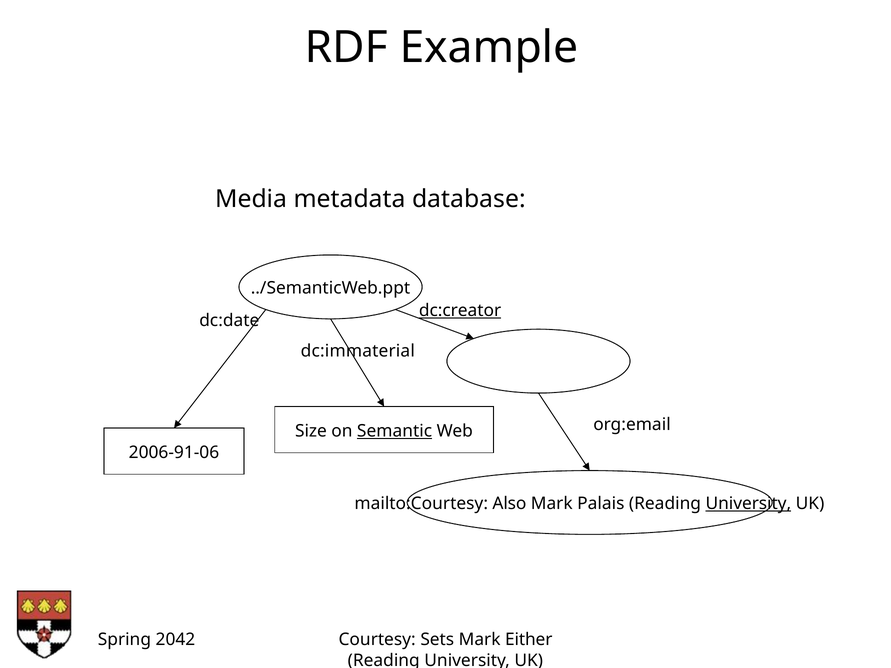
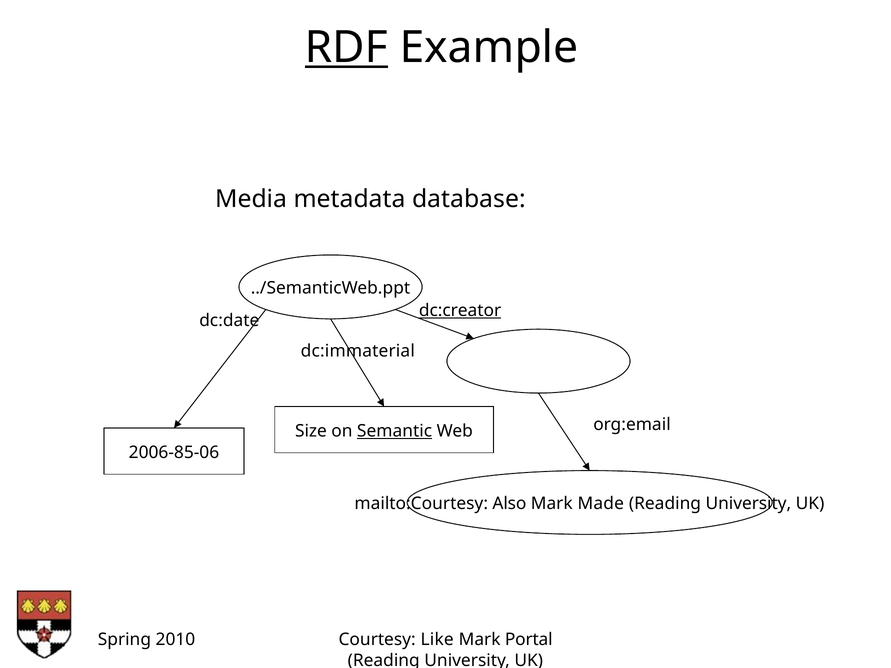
RDF underline: none -> present
2006-91-06: 2006-91-06 -> 2006-85-06
Palais: Palais -> Made
University at (748, 504) underline: present -> none
2042: 2042 -> 2010
Sets: Sets -> Like
Either: Either -> Portal
